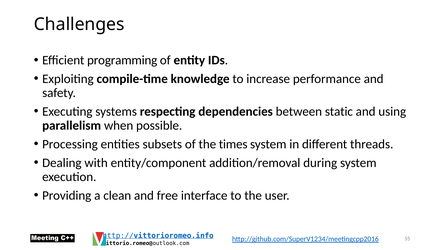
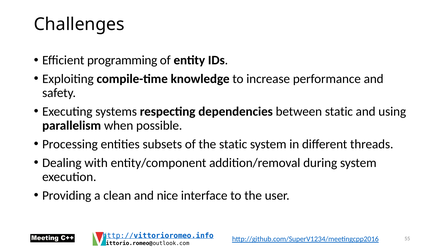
the times: times -> static
free: free -> nice
